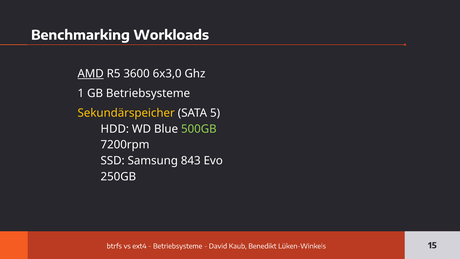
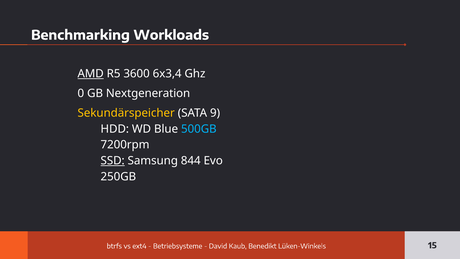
6x3,0: 6x3,0 -> 6x3,4
1: 1 -> 0
GB Betriebsysteme: Betriebsysteme -> Nextgeneration
5: 5 -> 9
500GB colour: light green -> light blue
SSD underline: none -> present
843: 843 -> 844
